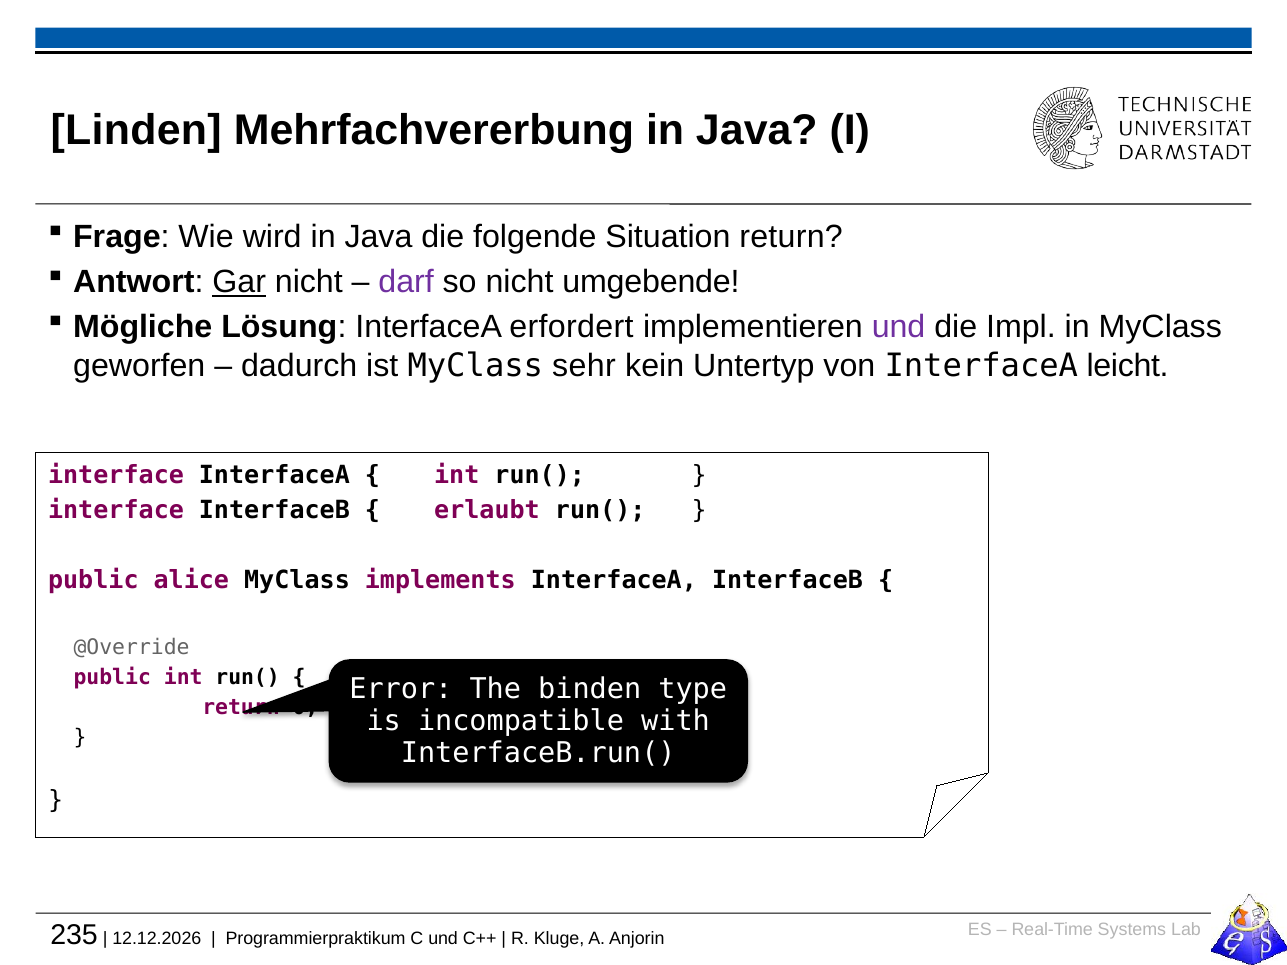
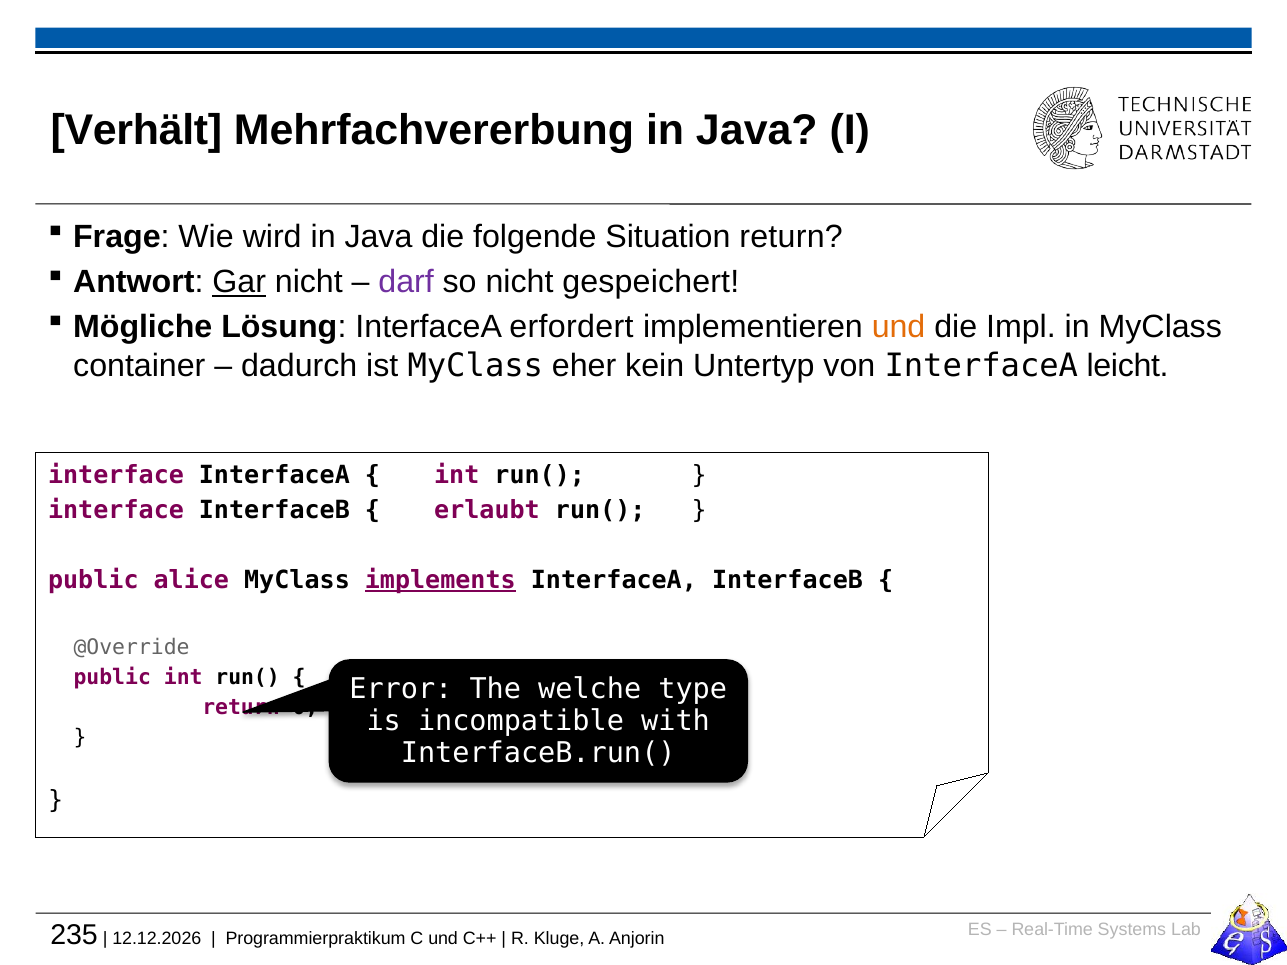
Linden: Linden -> Verhält
umgebende: umgebende -> gespeichert
und at (899, 327) colour: purple -> orange
geworfen: geworfen -> container
sehr: sehr -> eher
implements underline: none -> present
binden: binden -> welche
